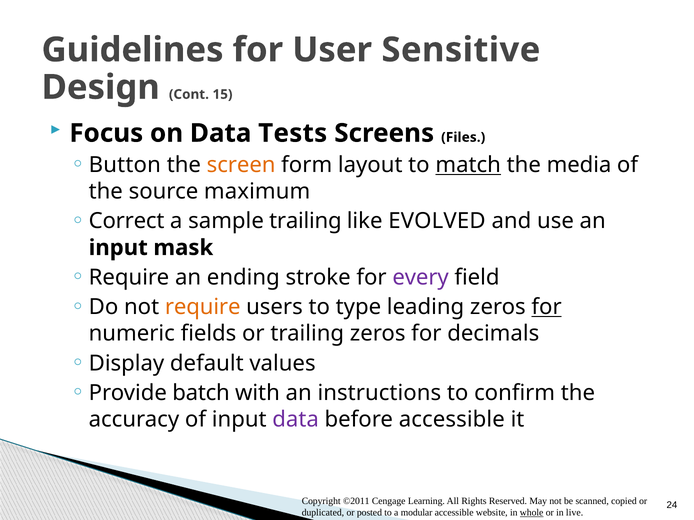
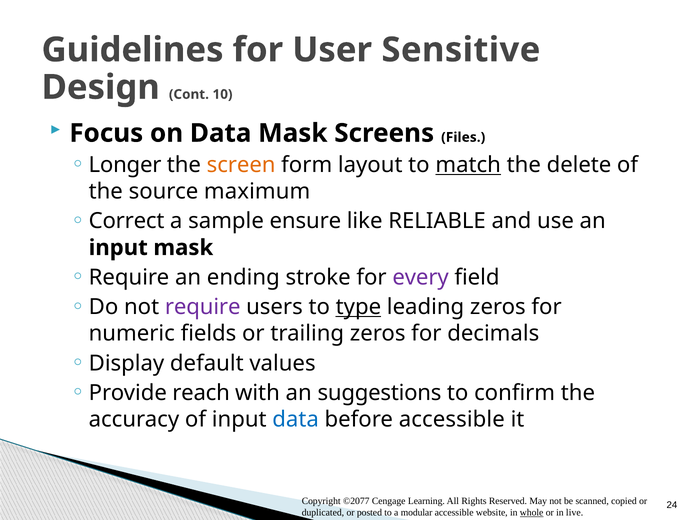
15: 15 -> 10
Data Tests: Tests -> Mask
Button: Button -> Longer
media: media -> delete
sample trailing: trailing -> ensure
EVOLVED: EVOLVED -> RELIABLE
require at (203, 307) colour: orange -> purple
type underline: none -> present
for at (547, 307) underline: present -> none
batch: batch -> reach
instructions: instructions -> suggestions
data at (296, 420) colour: purple -> blue
©2011: ©2011 -> ©2077
